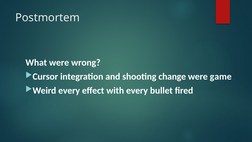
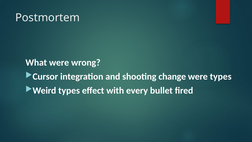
were game: game -> types
every at (69, 90): every -> types
